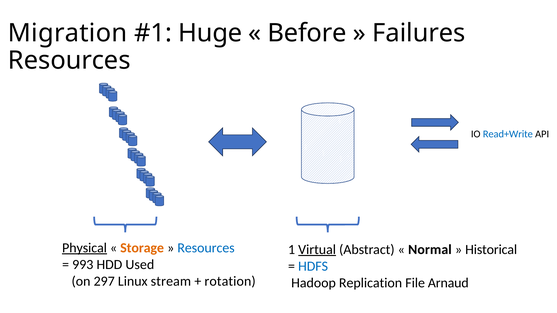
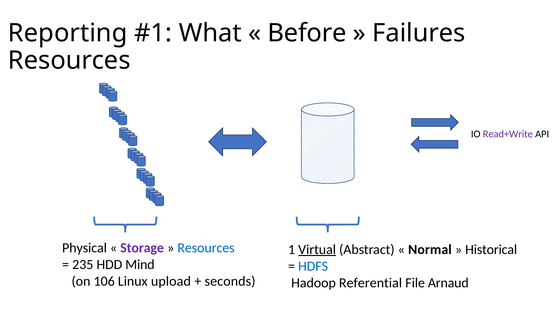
Migration: Migration -> Reporting
Huge: Huge -> What
Read+Write colour: blue -> purple
Physical underline: present -> none
Storage colour: orange -> purple
993: 993 -> 235
Used: Used -> Mind
297: 297 -> 106
stream: stream -> upload
rotation: rotation -> seconds
Replication: Replication -> Referential
